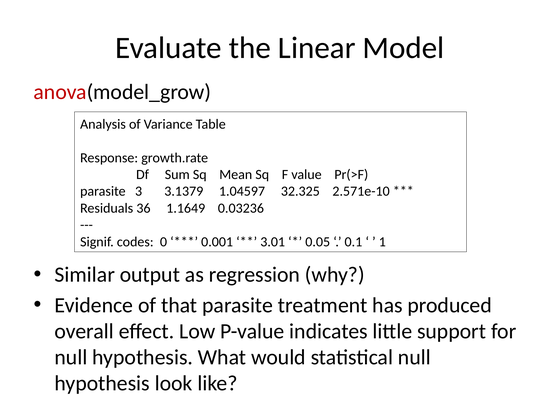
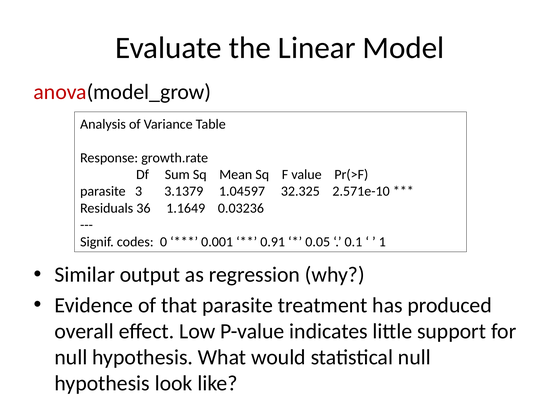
3.01: 3.01 -> 0.91
